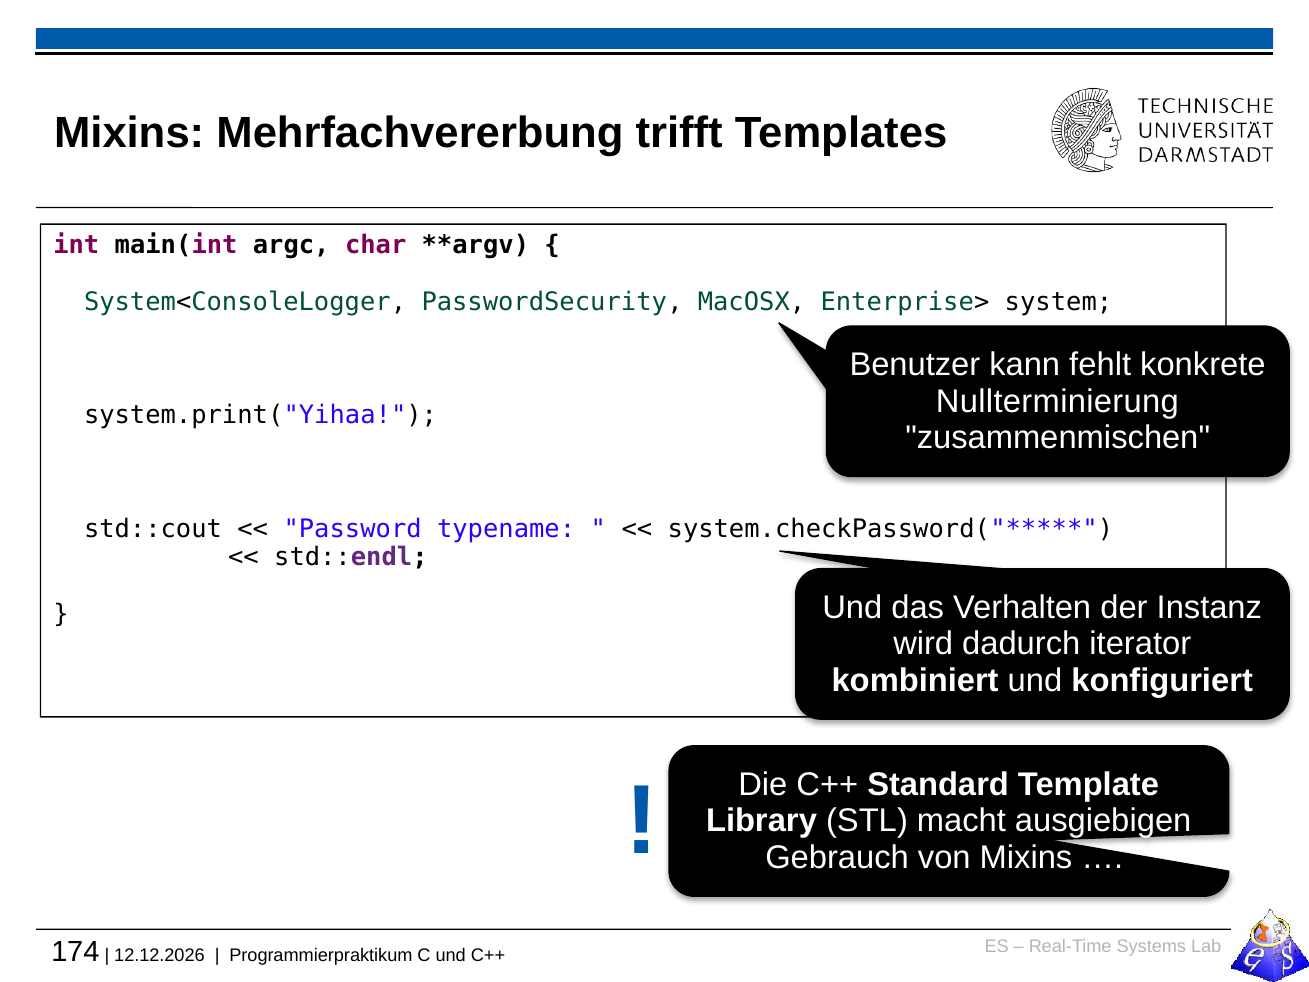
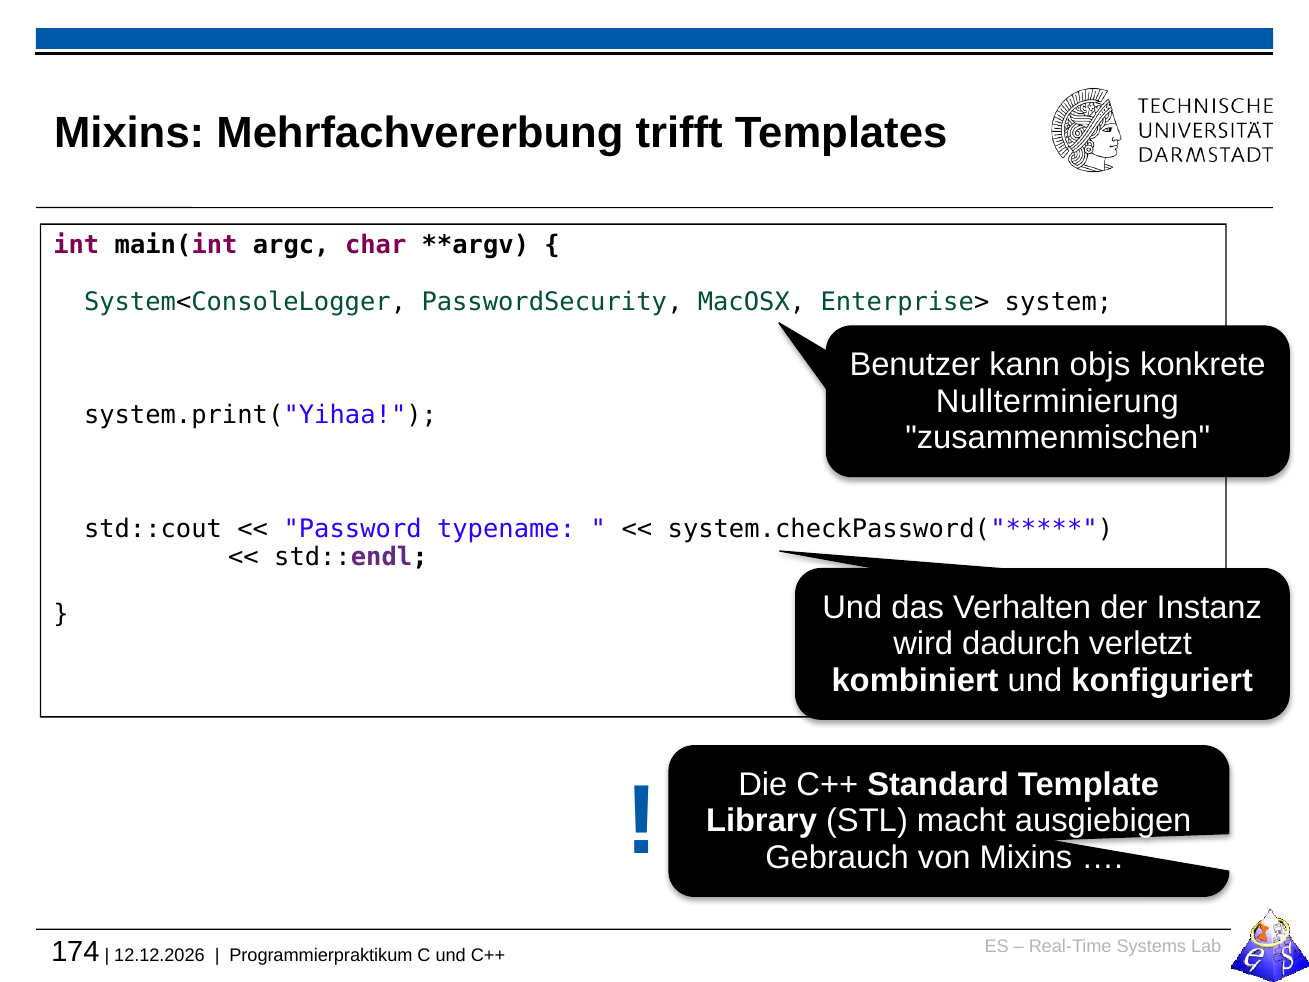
fehlt: fehlt -> objs
iterator: iterator -> verletzt
